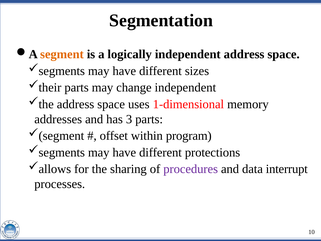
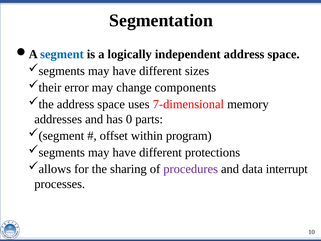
segment colour: orange -> blue
parts at (77, 87): parts -> error
change independent: independent -> components
1-dimensional: 1-dimensional -> 7-dimensional
3: 3 -> 0
